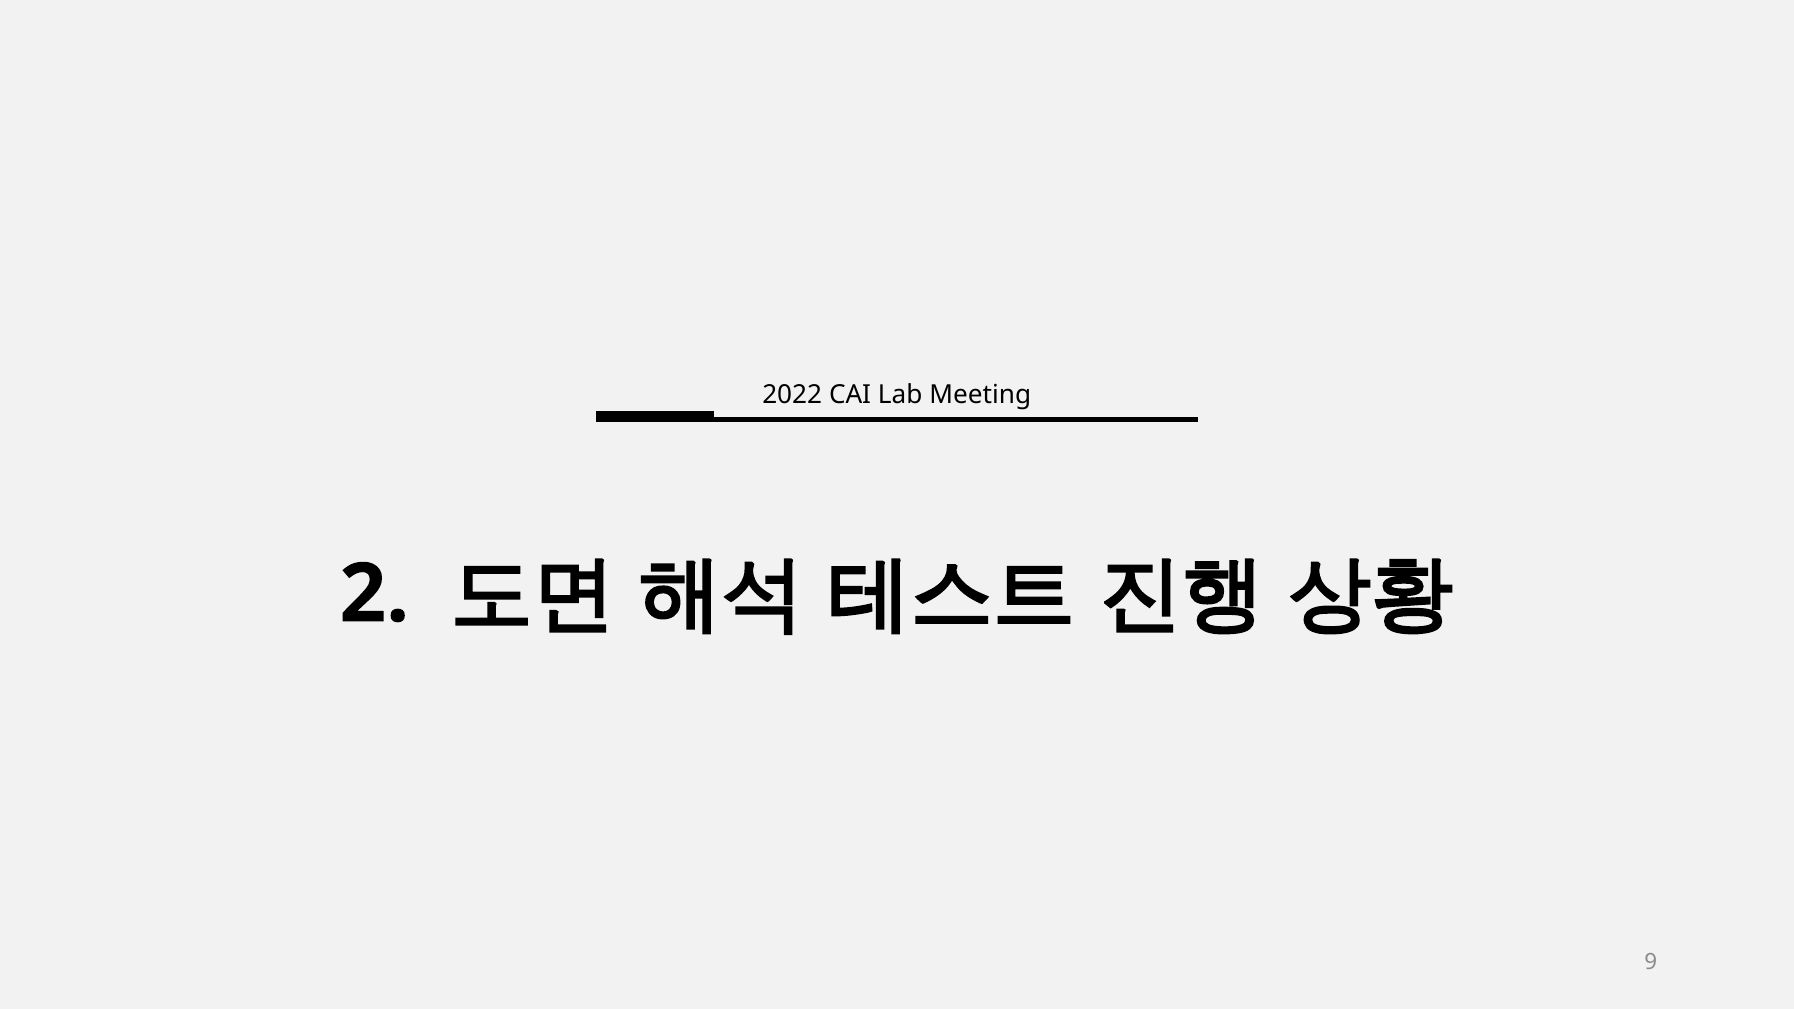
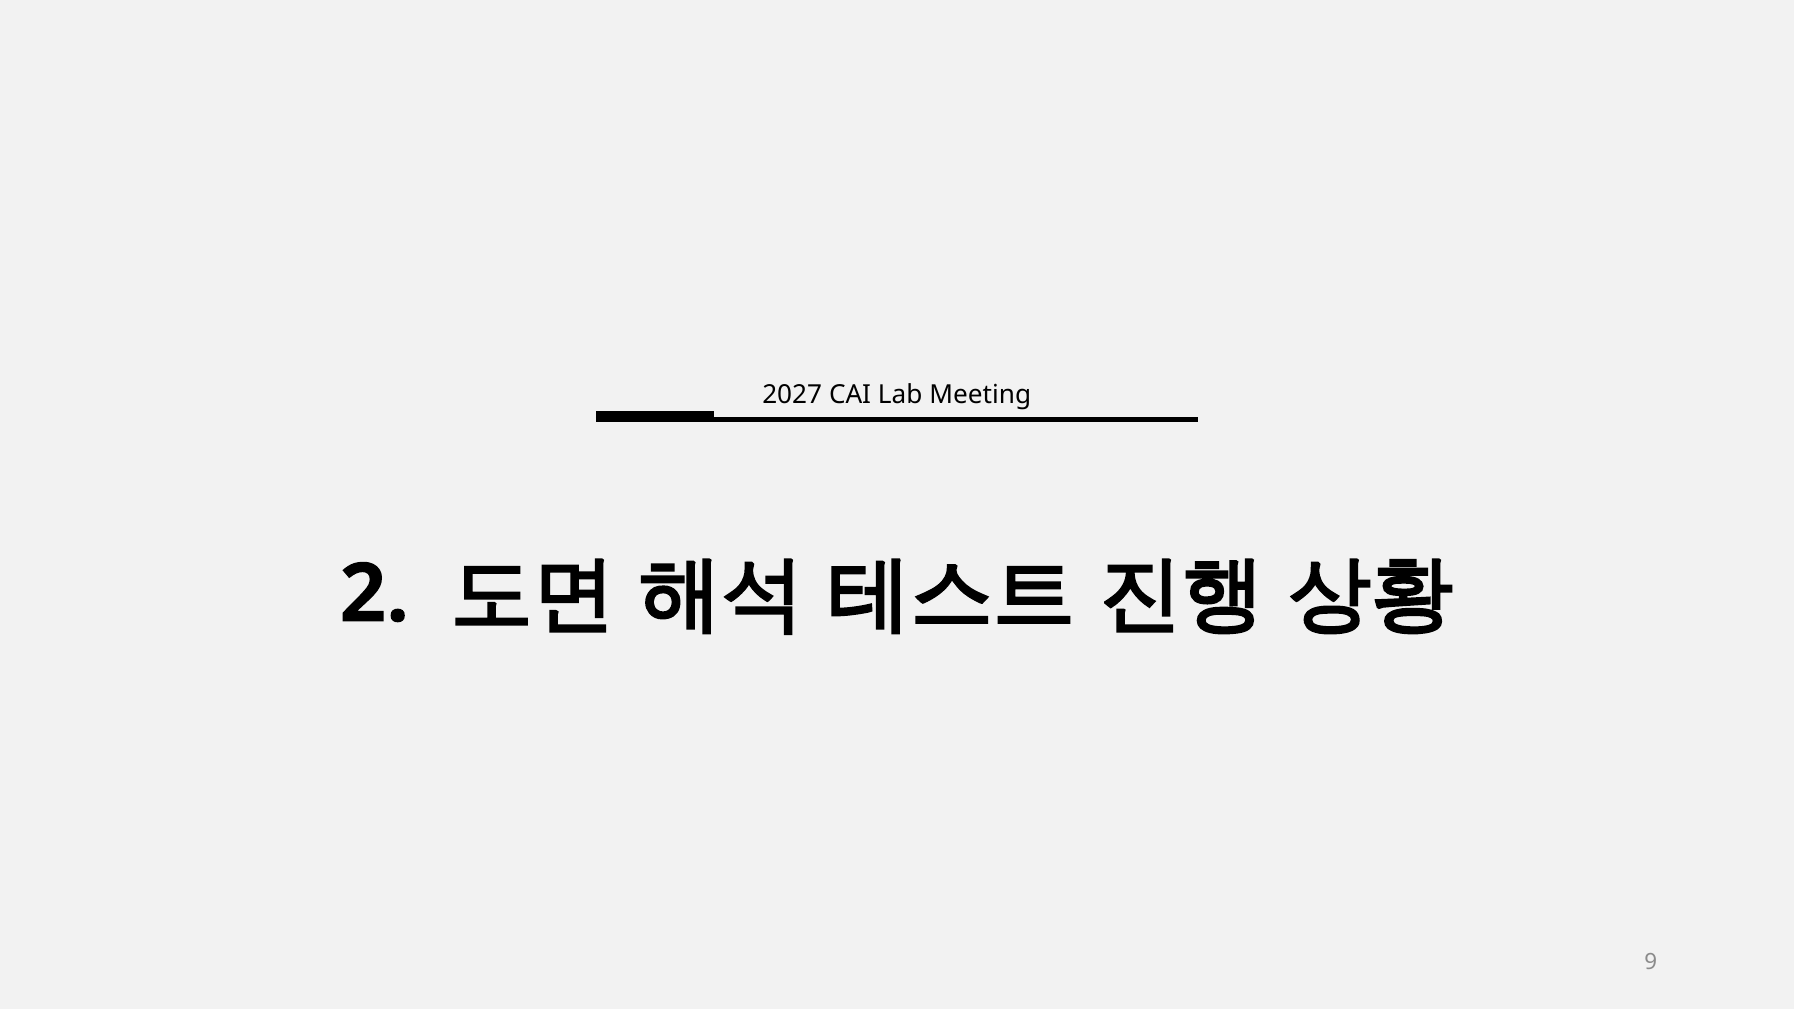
2022: 2022 -> 2027
